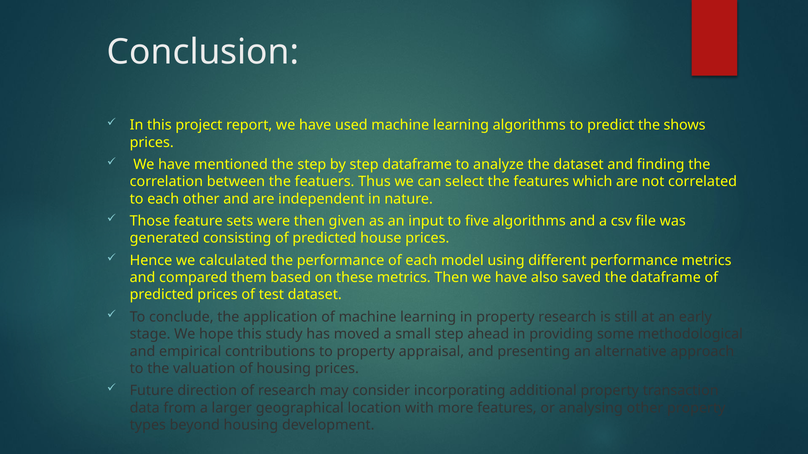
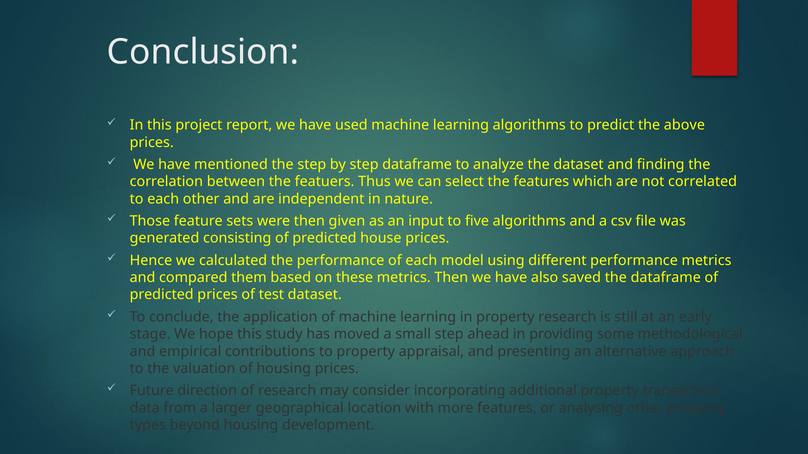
shows: shows -> above
